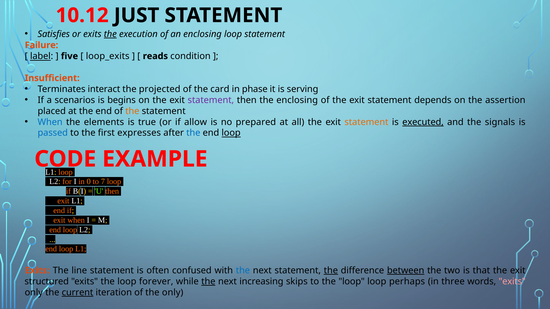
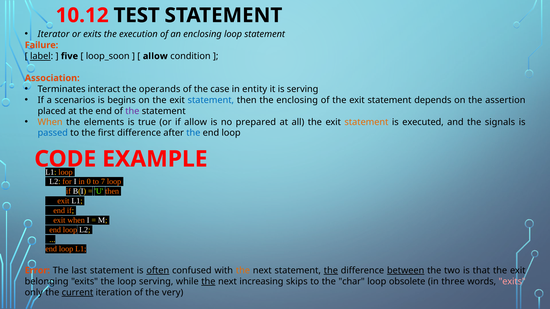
JUST: JUST -> TEST
Satisfies: Satisfies -> Iterator
the at (110, 34) underline: present -> none
loop_exits: loop_exits -> loop_soon
reads at (155, 56): reads -> allow
Insufficient: Insufficient -> Association
projected: projected -> operands
card: card -> case
phase: phase -> entity
statement at (211, 100) colour: purple -> blue
the at (132, 111) colour: orange -> purple
When at (50, 122) colour: blue -> orange
executed underline: present -> none
first expresses: expresses -> difference
loop at (231, 133) underline: present -> none
Exits at (37, 271): Exits -> Error
line: line -> last
often underline: none -> present
the at (243, 271) colour: blue -> orange
structured: structured -> belonging
loop forever: forever -> serving
to the loop: loop -> char
perhaps: perhaps -> obsolete
the only: only -> very
